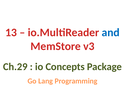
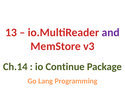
and colour: blue -> purple
Ch.29: Ch.29 -> Ch.14
Concepts: Concepts -> Continue
